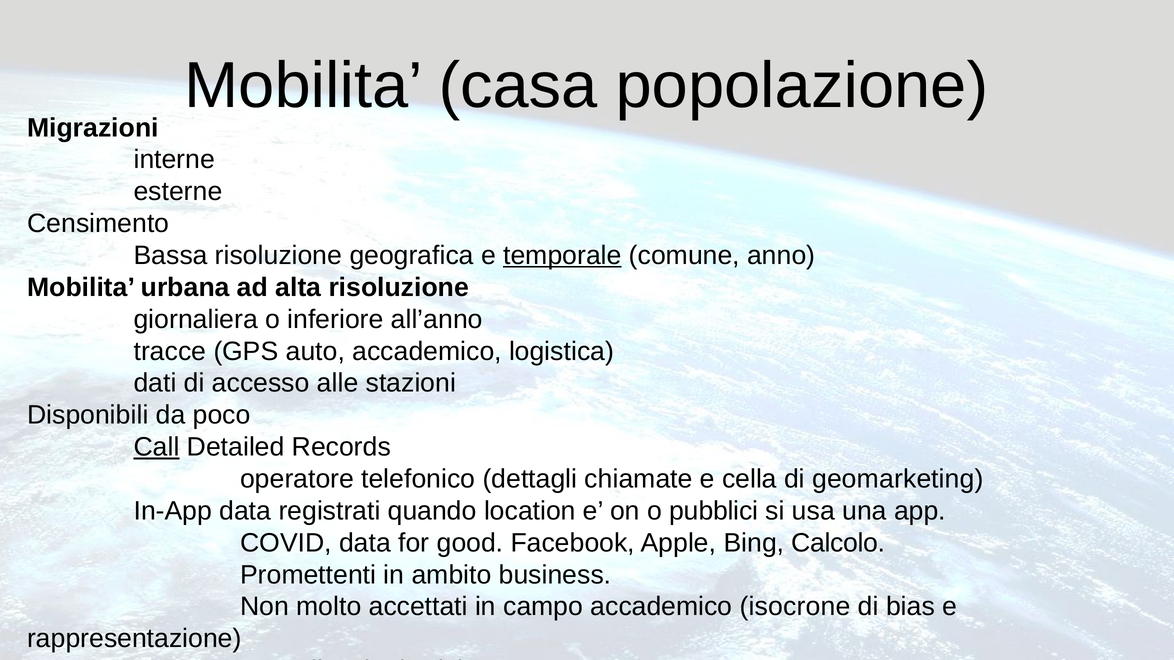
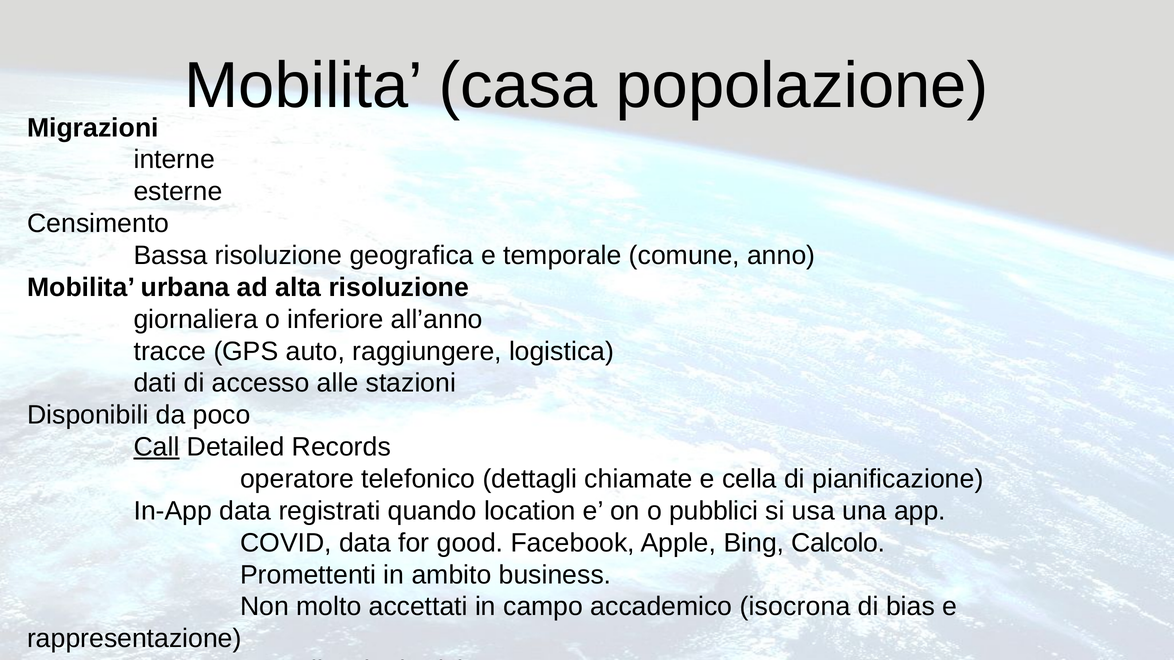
temporale underline: present -> none
auto accademico: accademico -> raggiungere
geomarketing: geomarketing -> pianificazione
isocrone: isocrone -> isocrona
